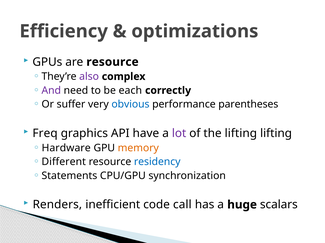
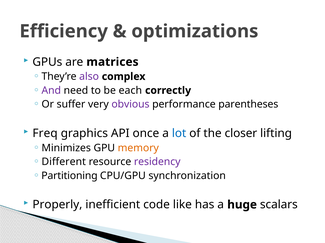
are resource: resource -> matrices
obvious colour: blue -> purple
have: have -> once
lot colour: purple -> blue
the lifting: lifting -> closer
Hardware: Hardware -> Minimizes
residency colour: blue -> purple
Statements: Statements -> Partitioning
Renders: Renders -> Properly
call: call -> like
